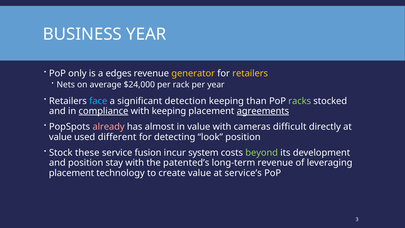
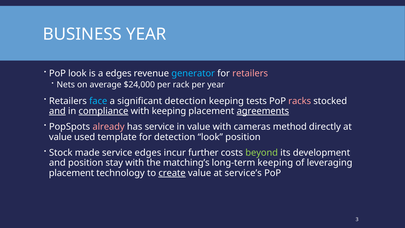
PoP only: only -> look
generator colour: yellow -> light blue
retailers at (250, 73) colour: yellow -> pink
than: than -> tests
racks colour: light green -> pink
and at (57, 111) underline: none -> present
has almost: almost -> service
difficult: difficult -> method
different: different -> template
for detecting: detecting -> detection
these: these -> made
service fusion: fusion -> edges
system: system -> further
patented’s: patented’s -> matching’s
long-term revenue: revenue -> keeping
create underline: none -> present
